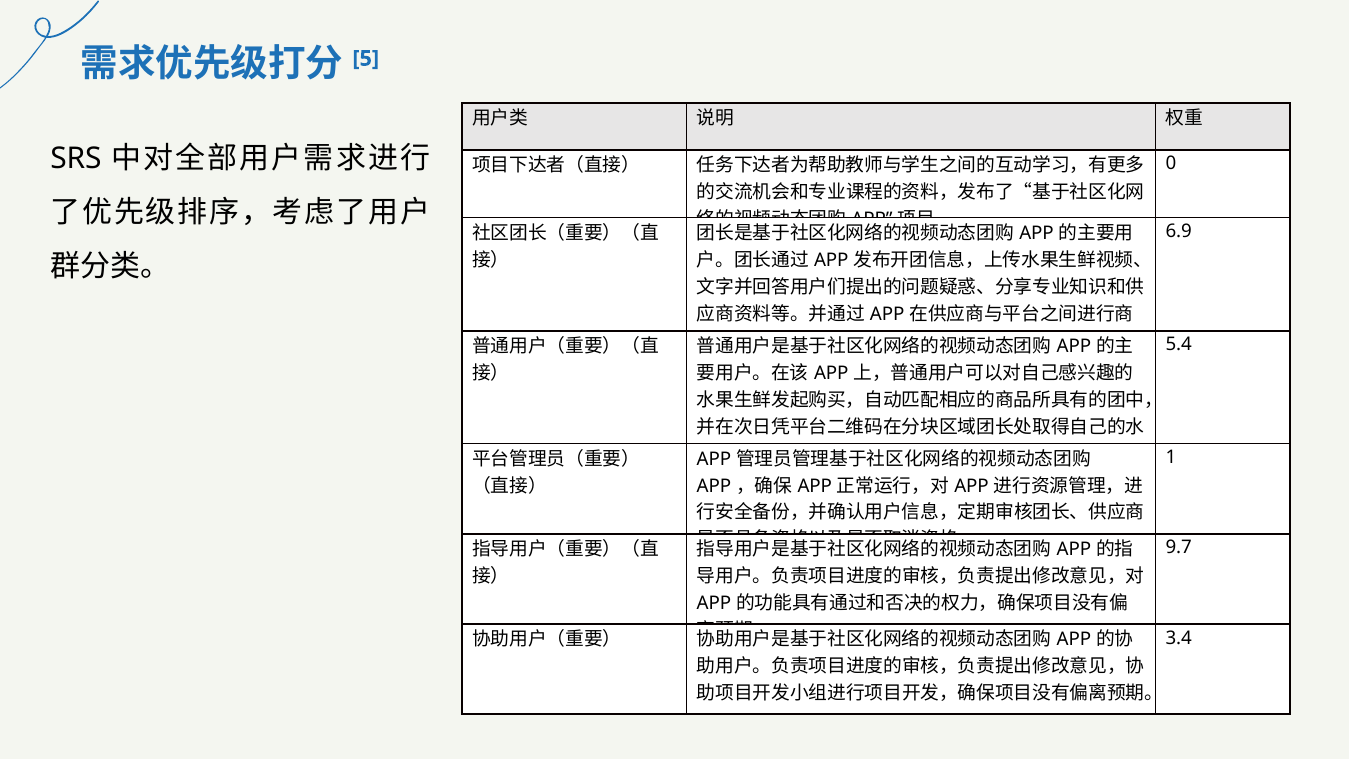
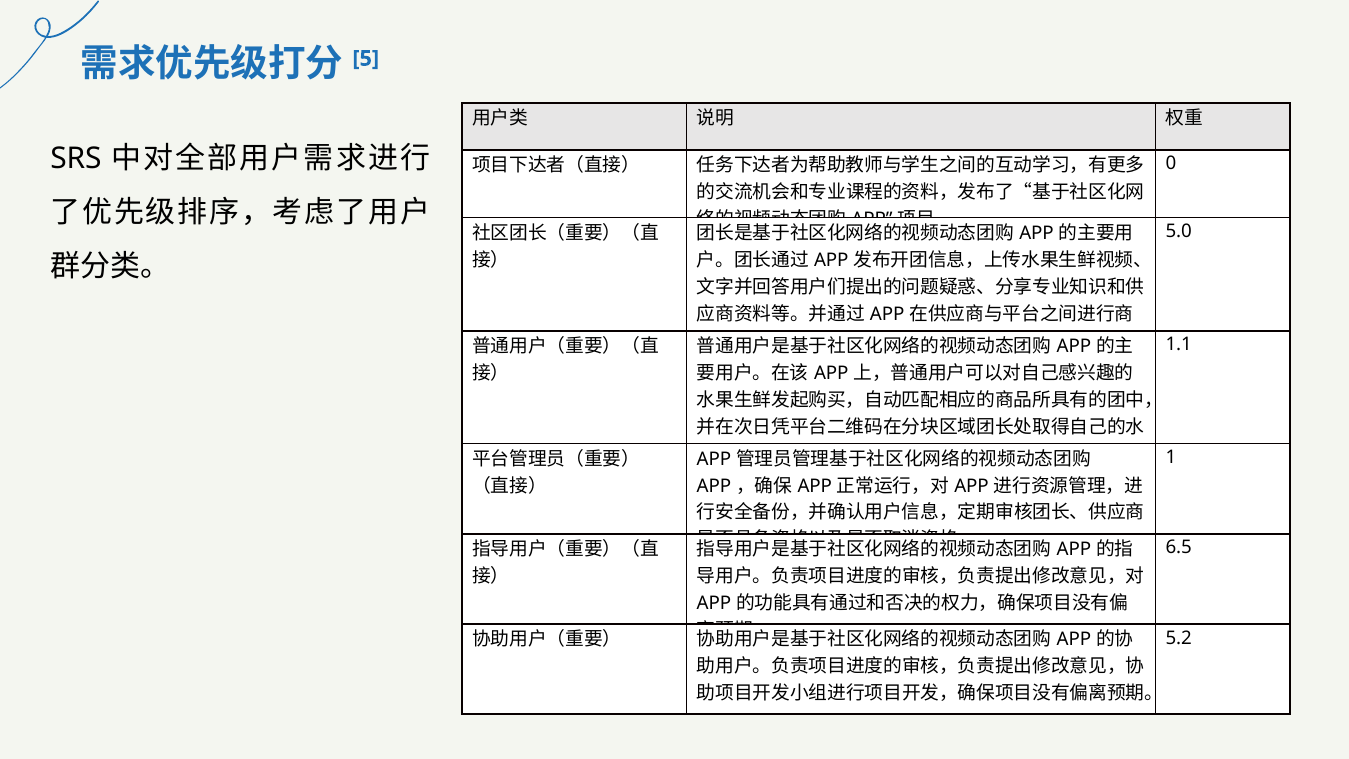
6.9: 6.9 -> 5.0
5.4: 5.4 -> 1.1
9.7: 9.7 -> 6.5
3.4: 3.4 -> 5.2
